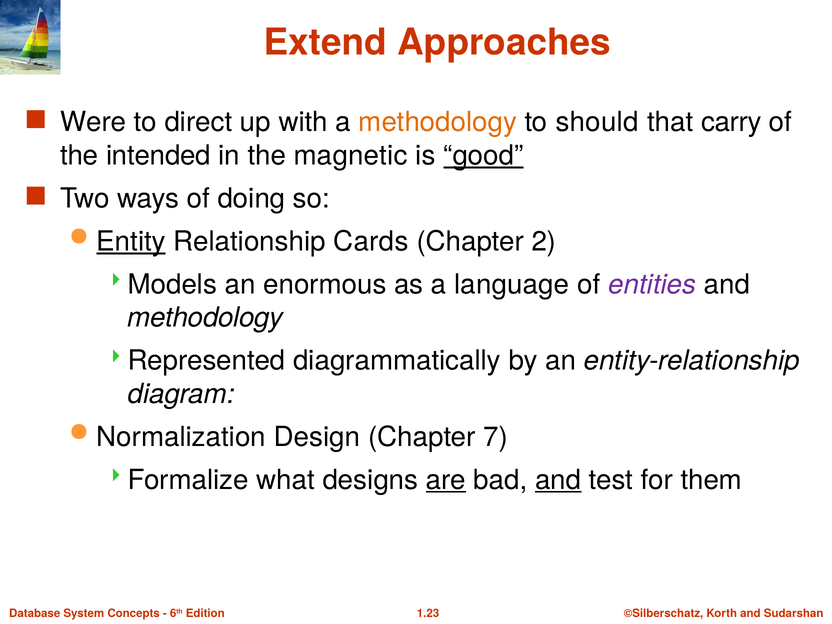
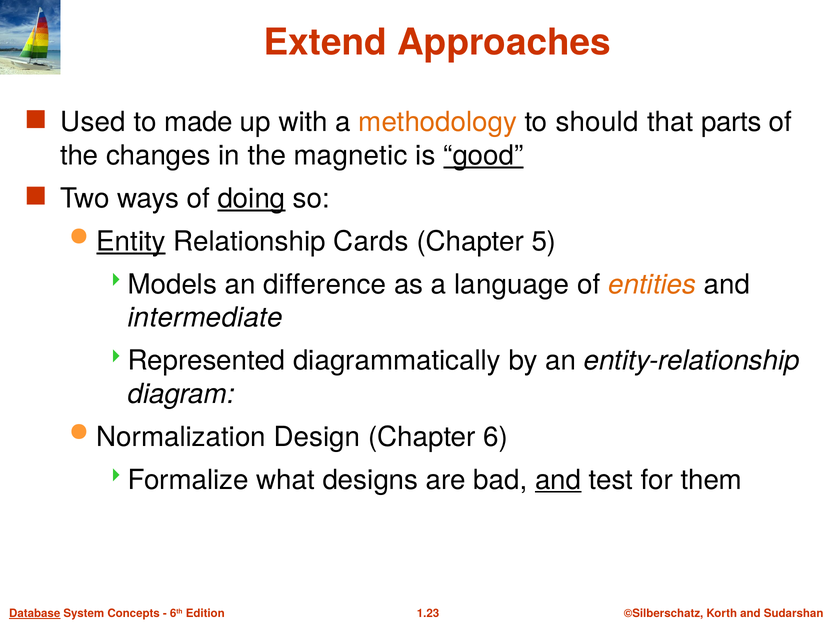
Were: Were -> Used
direct: direct -> made
carry: carry -> parts
intended: intended -> changes
doing underline: none -> present
2: 2 -> 5
enormous: enormous -> difference
entities colour: purple -> orange
methodology at (205, 318): methodology -> intermediate
7: 7 -> 6
are underline: present -> none
Database underline: none -> present
